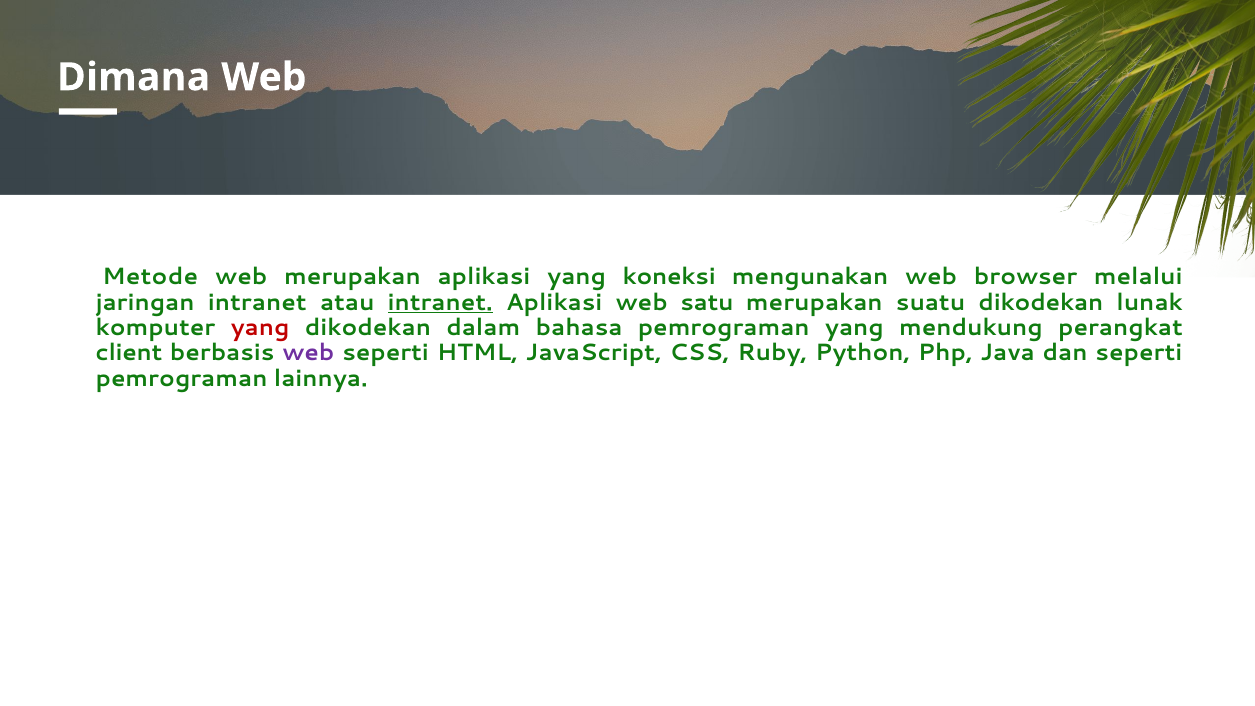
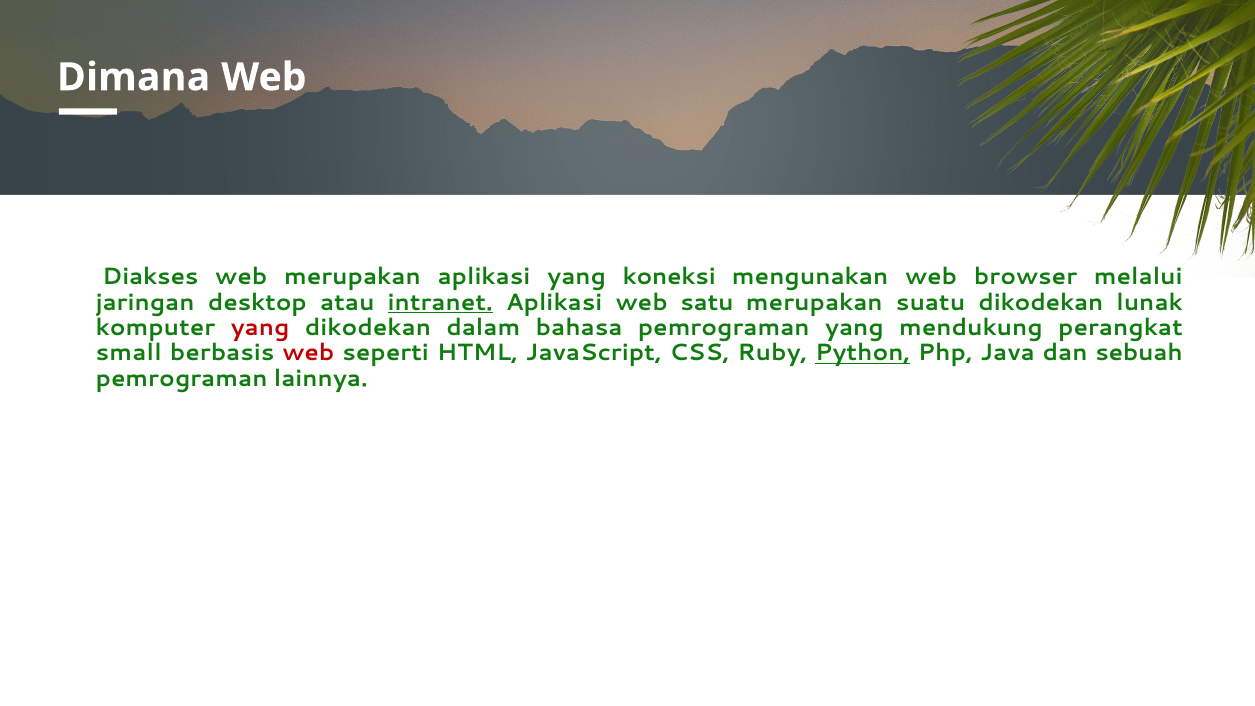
Metode: Metode -> Diakses
jaringan intranet: intranet -> desktop
client: client -> small
web at (308, 353) colour: purple -> red
Python underline: none -> present
dan seperti: seperti -> sebuah
